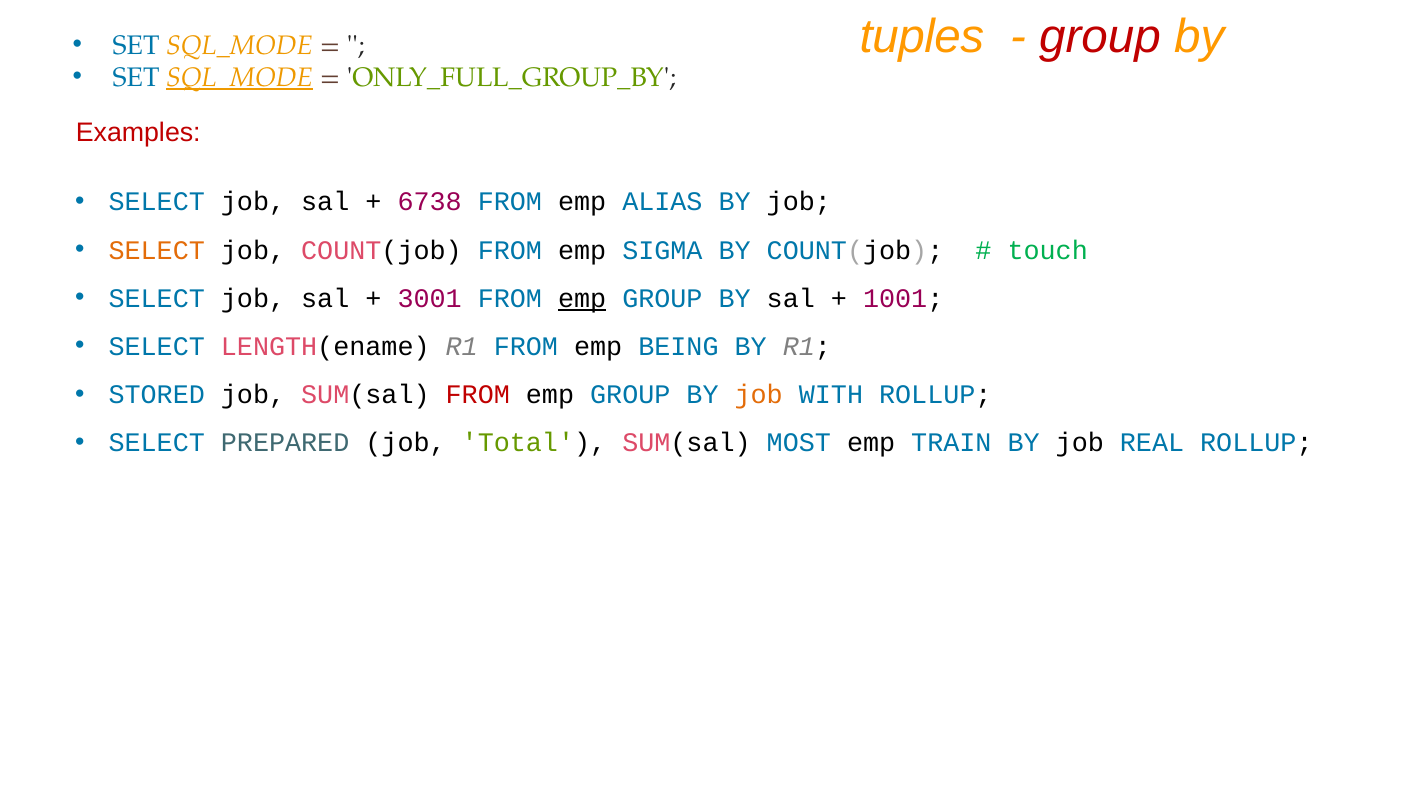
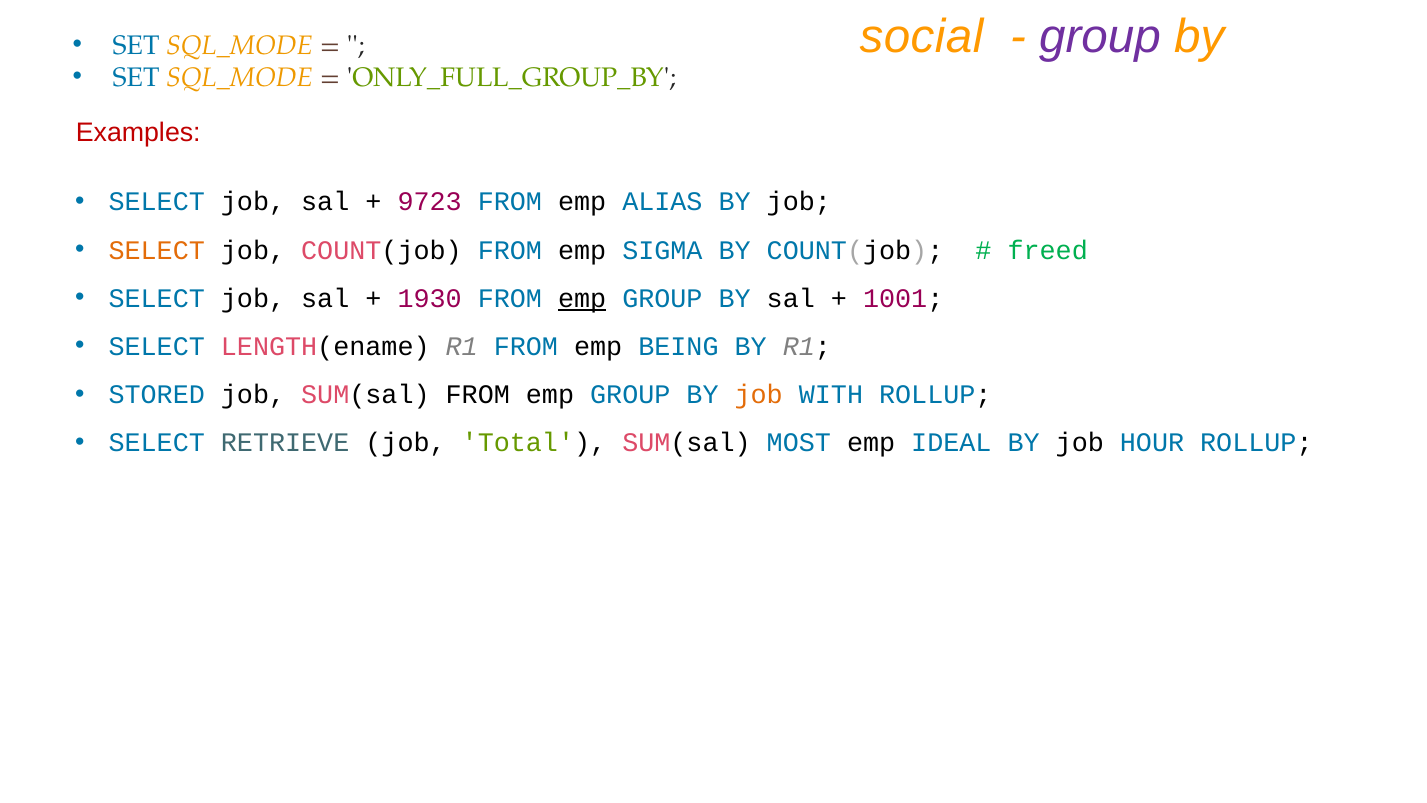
tuples: tuples -> social
group at (1100, 37) colour: red -> purple
SQL_MODE at (240, 78) underline: present -> none
6738: 6738 -> 9723
touch: touch -> freed
3001: 3001 -> 1930
FROM at (478, 395) colour: red -> black
PREPARED: PREPARED -> RETRIEVE
TRAIN: TRAIN -> IDEAL
REAL: REAL -> HOUR
